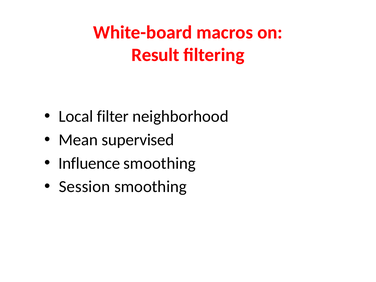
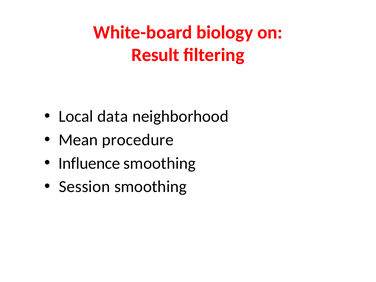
macros: macros -> biology
filter: filter -> data
supervised: supervised -> procedure
